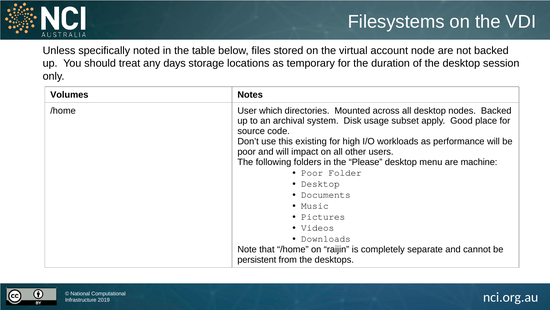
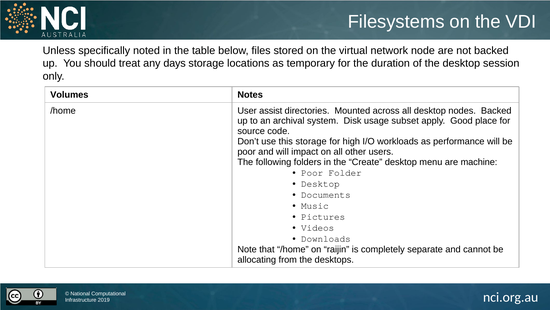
account: account -> network
which: which -> assist
this existing: existing -> storage
Please: Please -> Create
persistent: persistent -> allocating
